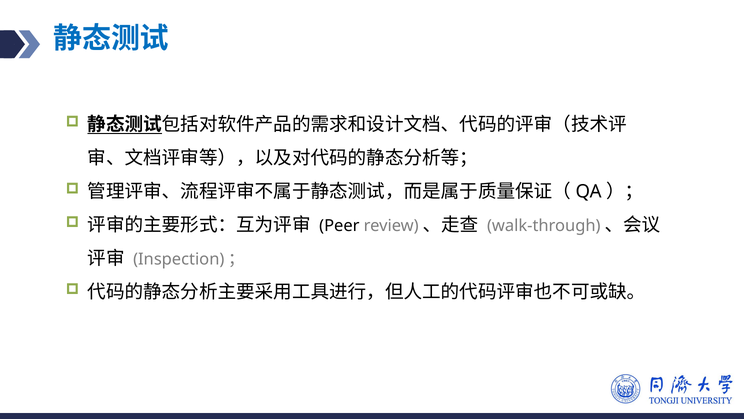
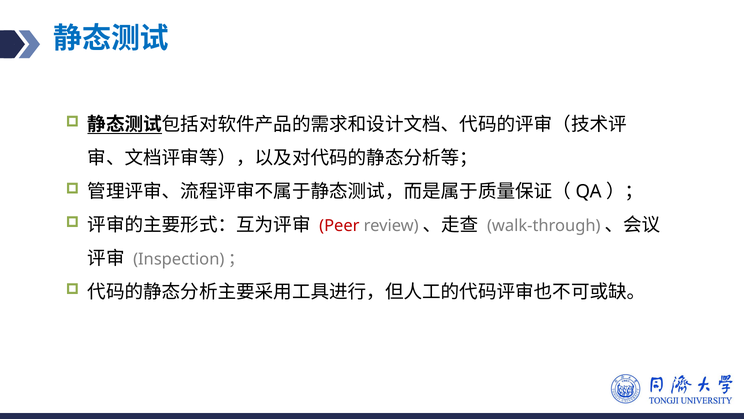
Peer colour: black -> red
